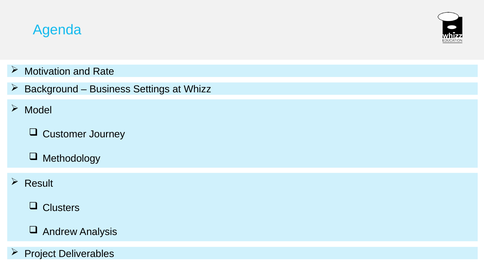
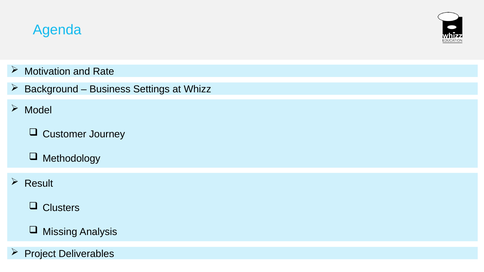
Andrew: Andrew -> Missing
